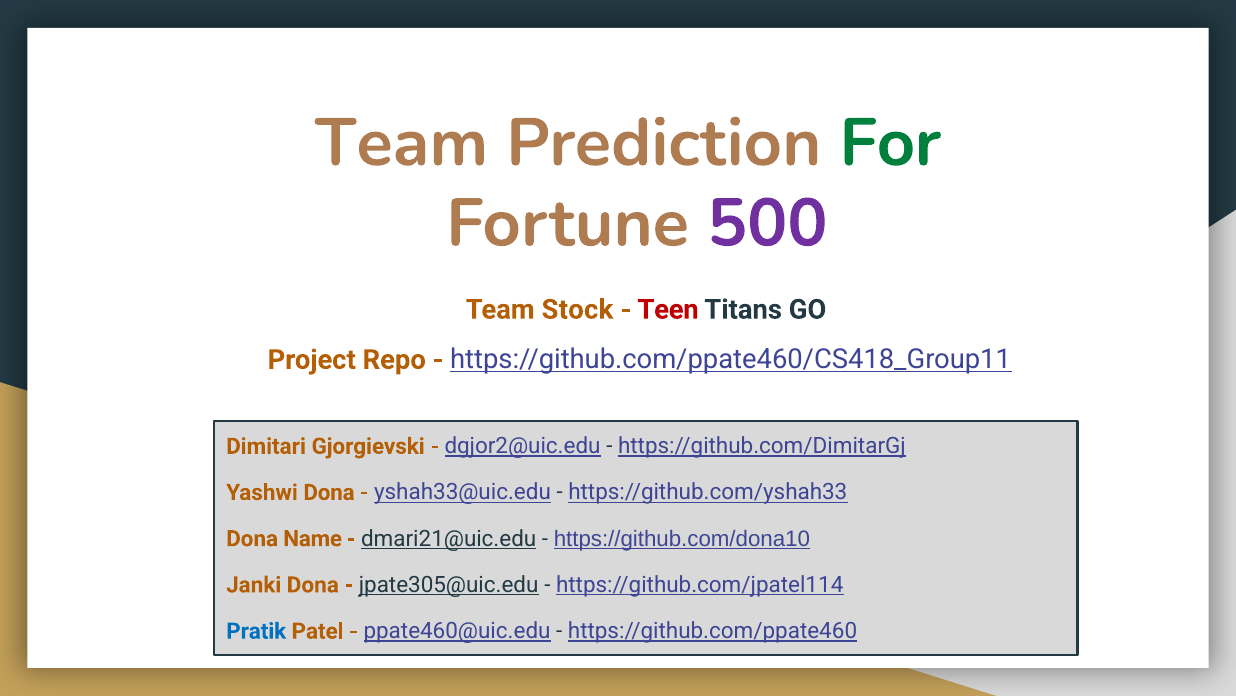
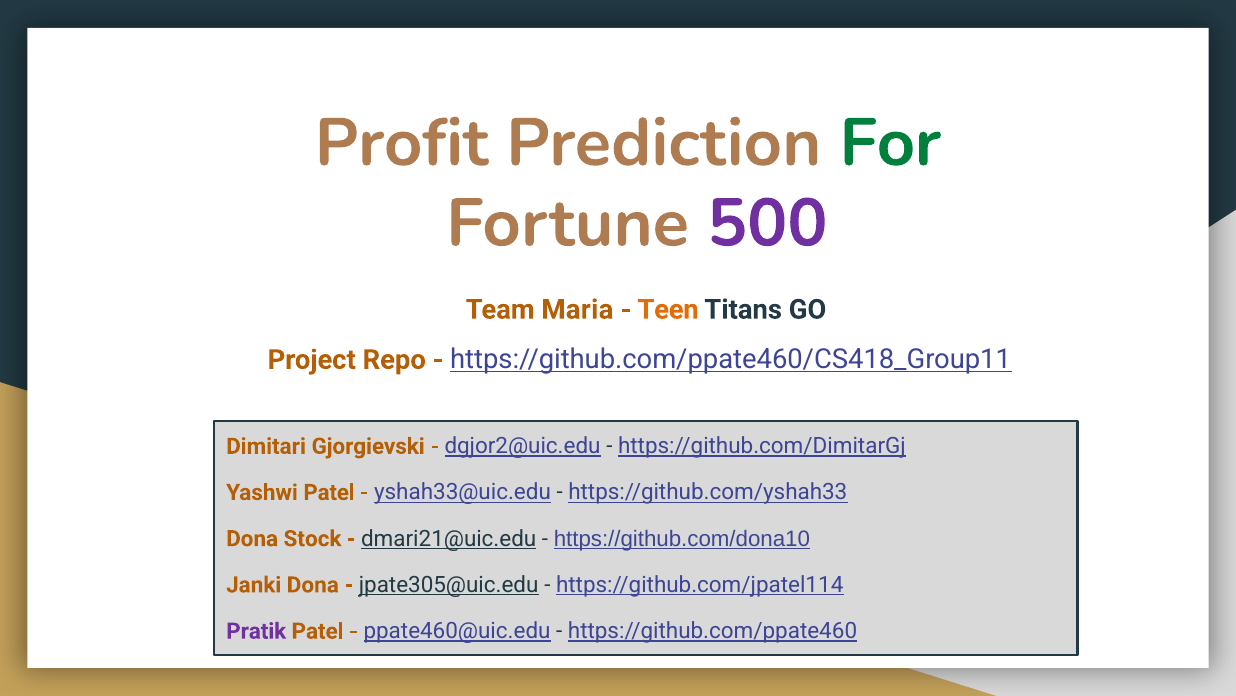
Team at (401, 143): Team -> Profit
Stock: Stock -> Maria
Teen colour: red -> orange
Yashwi Dona: Dona -> Patel
Name: Name -> Stock
Pratik colour: blue -> purple
